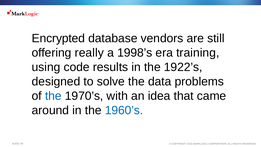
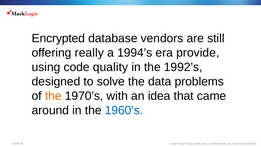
1998’s: 1998’s -> 1994’s
training: training -> provide
results: results -> quality
1922’s: 1922’s -> 1992’s
the at (53, 96) colour: blue -> orange
